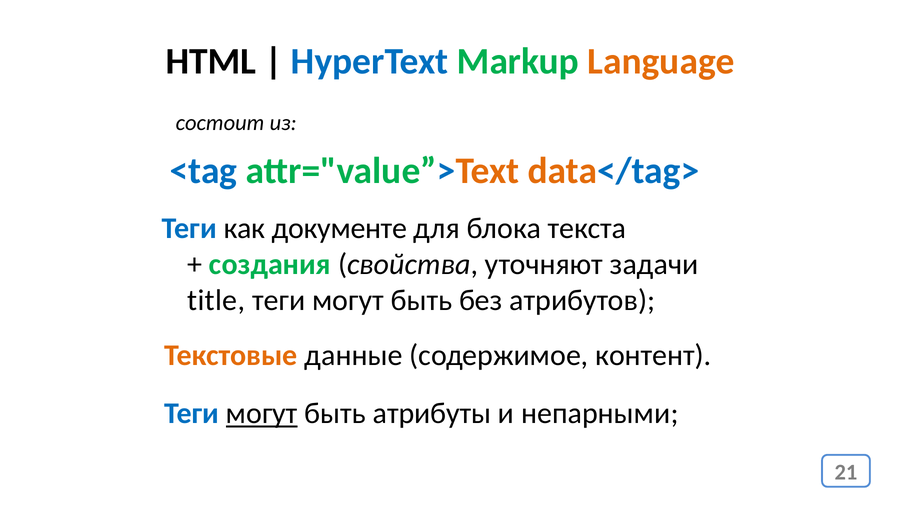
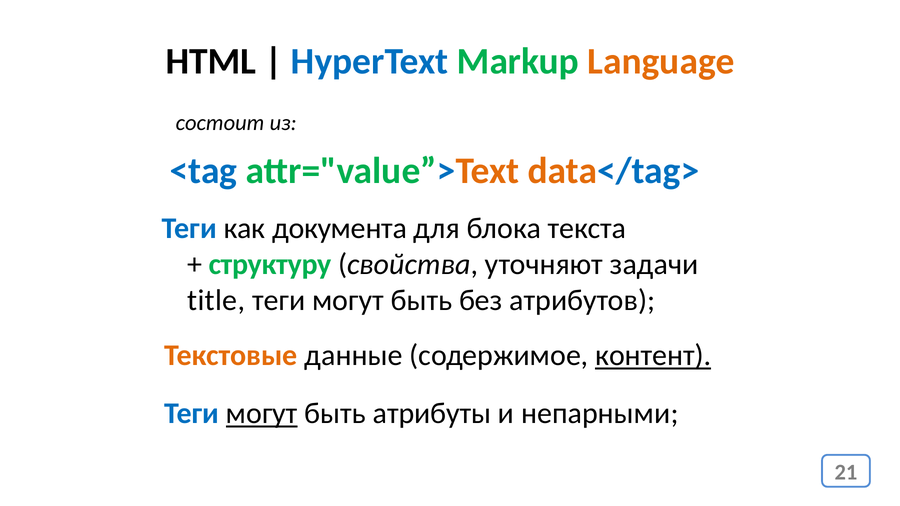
документе: документе -> документа
создания: создания -> структуру
контент underline: none -> present
